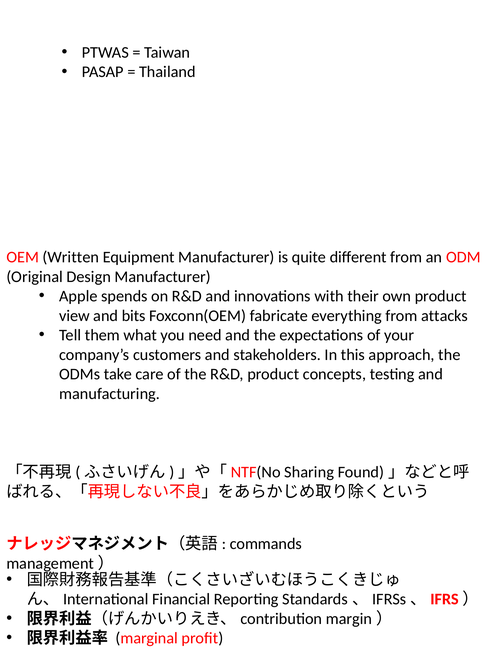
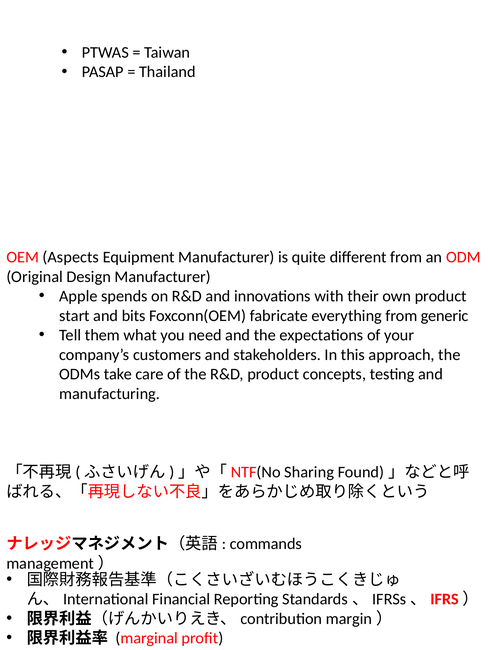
Written: Written -> Aspects
view: view -> start
attacks: attacks -> generic
